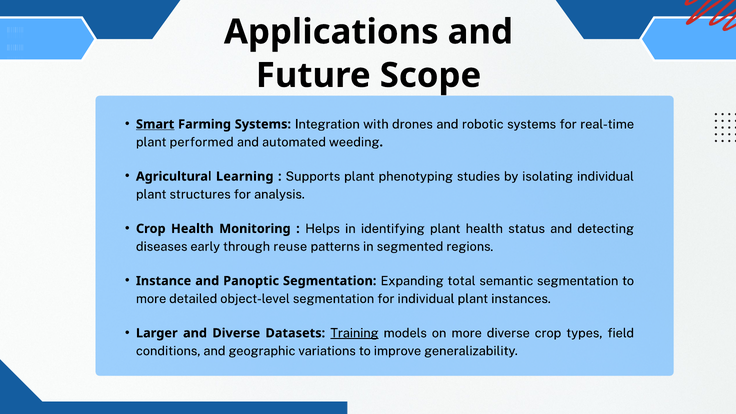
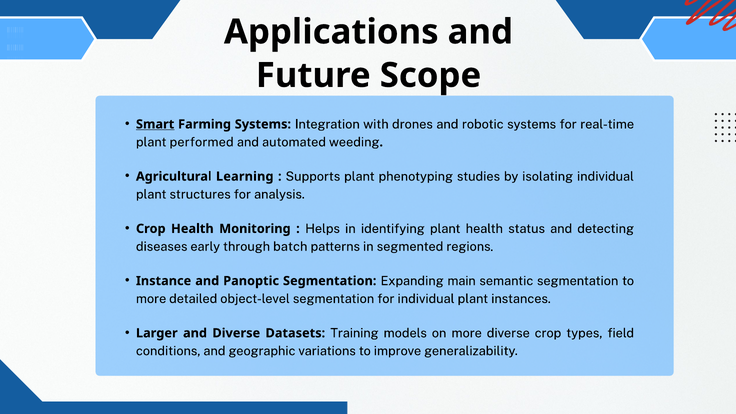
reuse: reuse -> batch
total: total -> main
Training underline: present -> none
